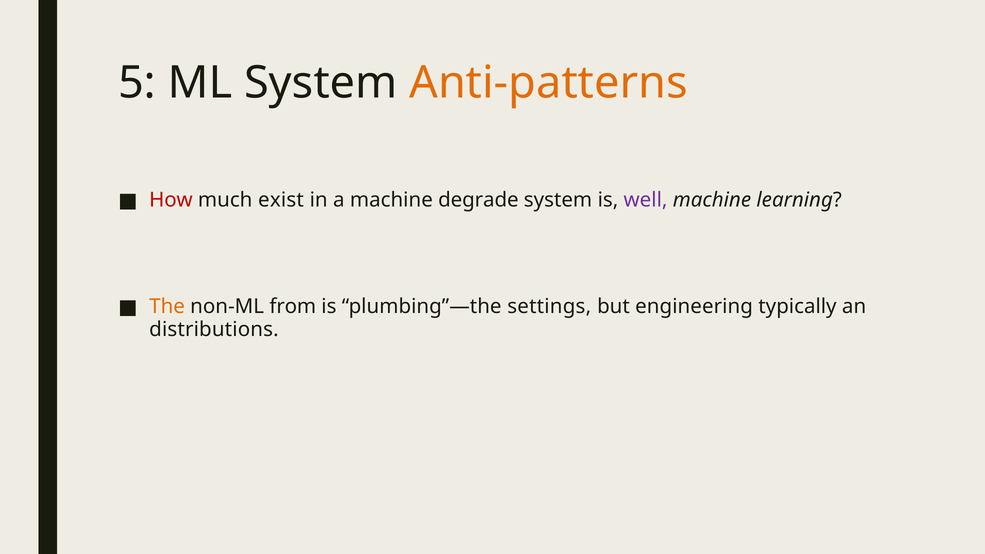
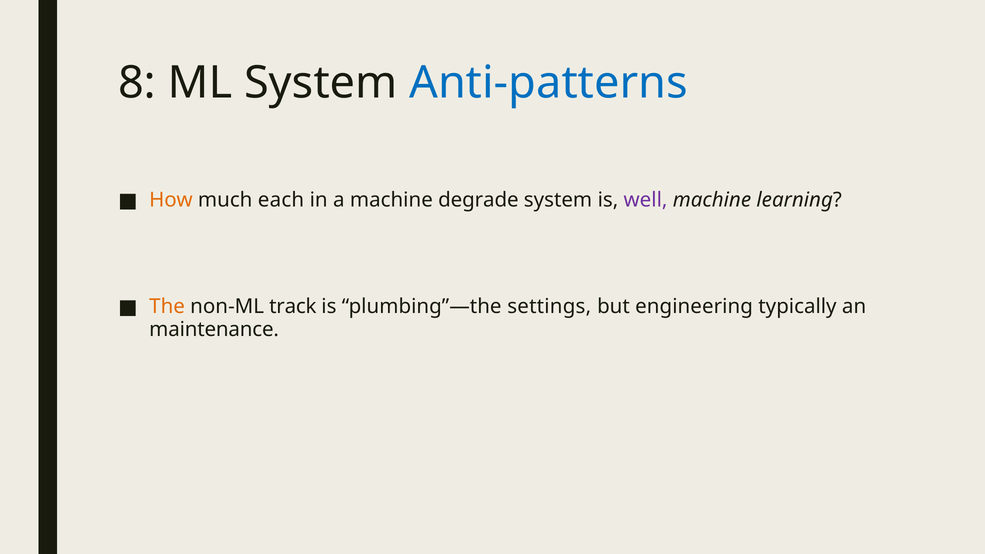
5: 5 -> 8
Anti-patterns colour: orange -> blue
How colour: red -> orange
exist: exist -> each
from: from -> track
distributions: distributions -> maintenance
